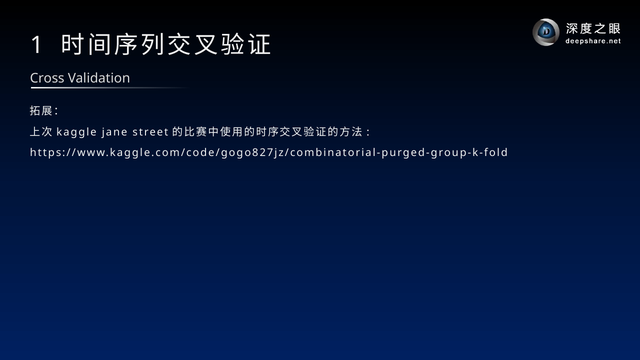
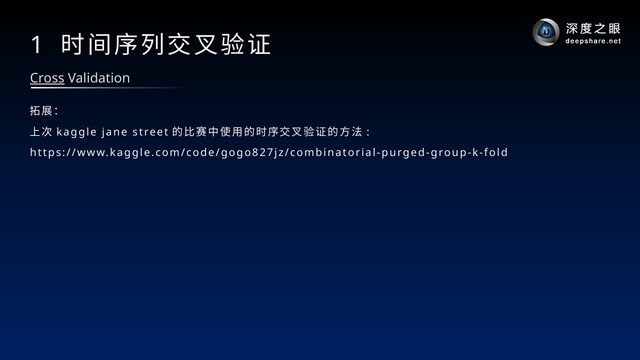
Cross underline: none -> present
